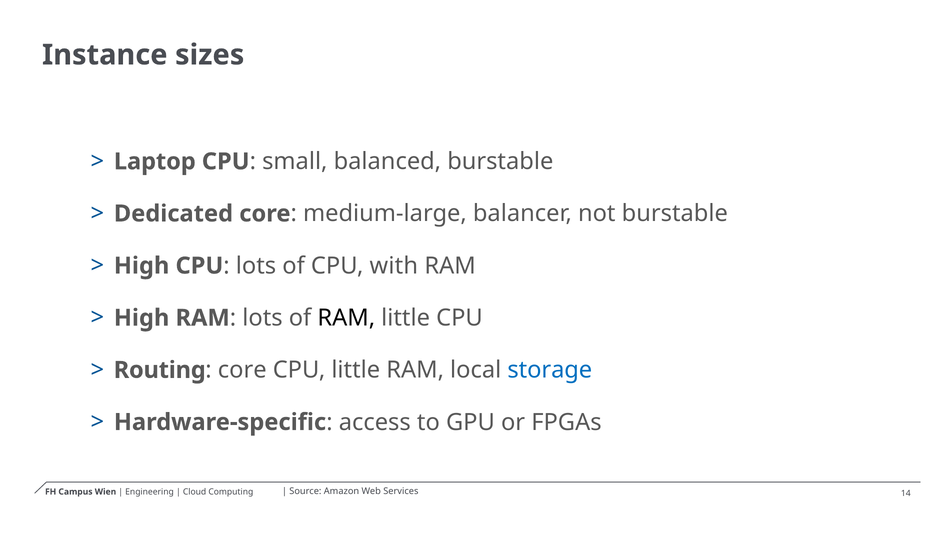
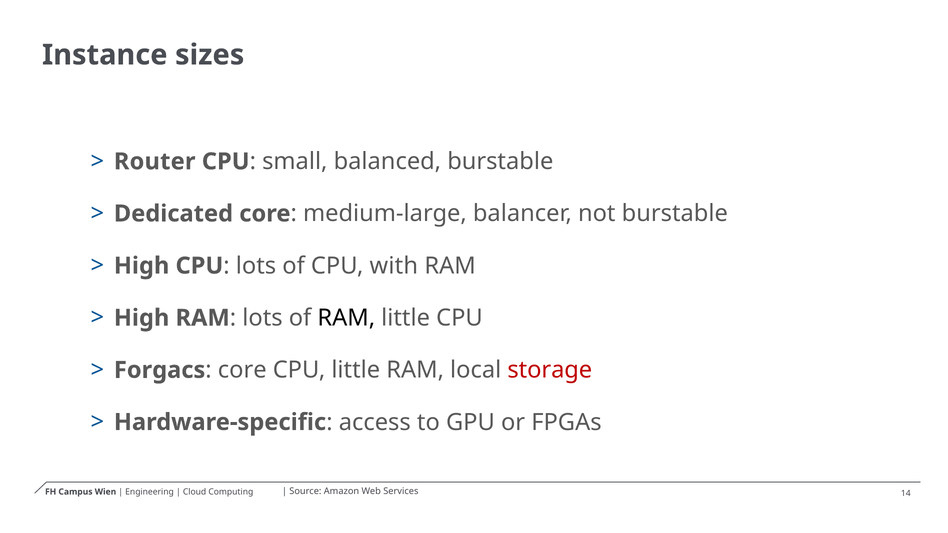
Laptop: Laptop -> Router
Routing: Routing -> Forgacs
storage colour: blue -> red
